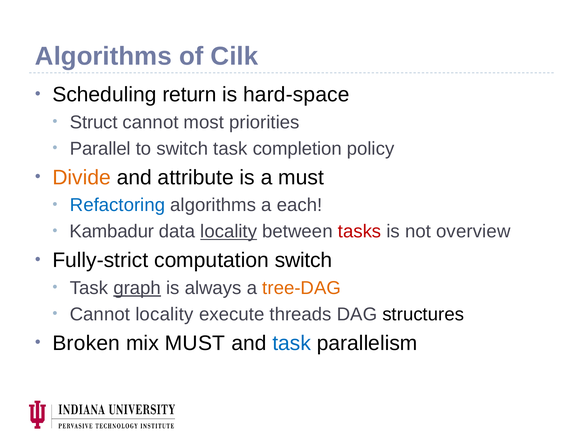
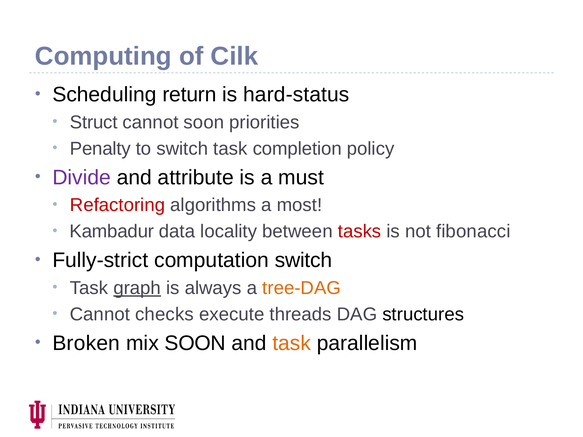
Algorithms at (103, 56): Algorithms -> Computing
hard-space: hard-space -> hard-status
cannot most: most -> soon
Parallel: Parallel -> Penalty
Divide colour: orange -> purple
Refactoring colour: blue -> red
each: each -> most
locality at (229, 232) underline: present -> none
overview: overview -> fibonacci
Cannot locality: locality -> checks
mix MUST: MUST -> SOON
task at (292, 343) colour: blue -> orange
